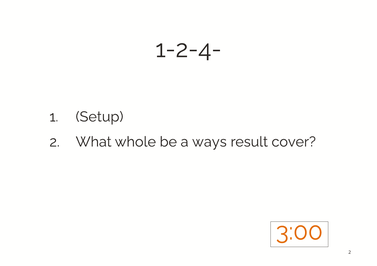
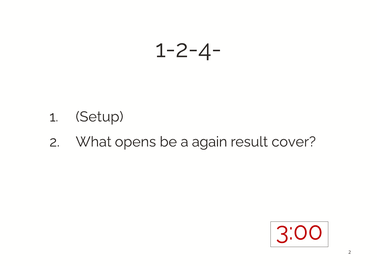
whole: whole -> opens
ways: ways -> again
3:00 colour: orange -> red
